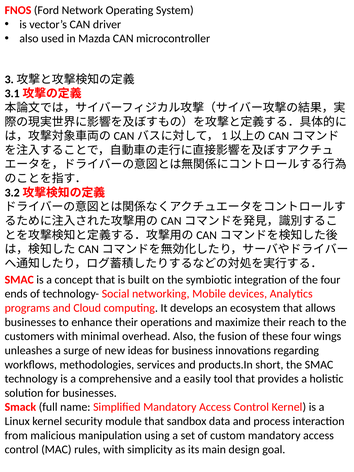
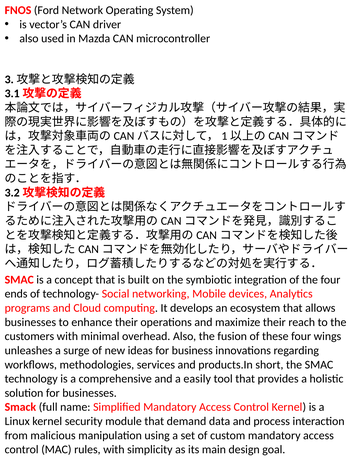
sandbox: sandbox -> demand
